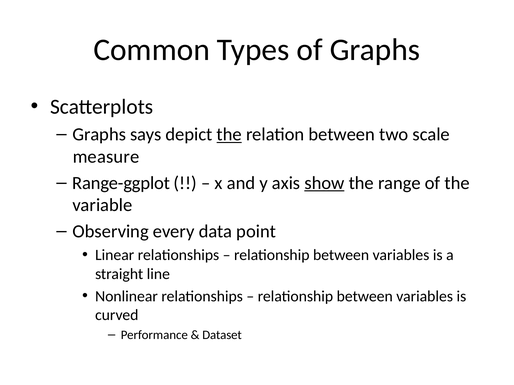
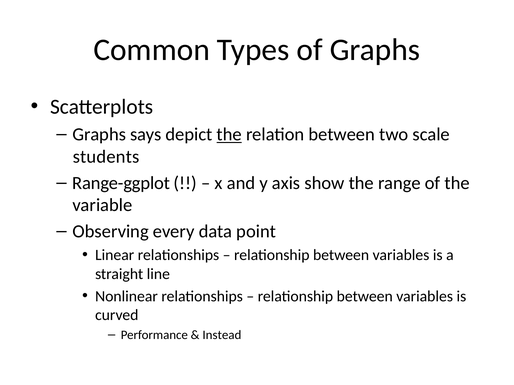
measure: measure -> students
show underline: present -> none
Dataset: Dataset -> Instead
